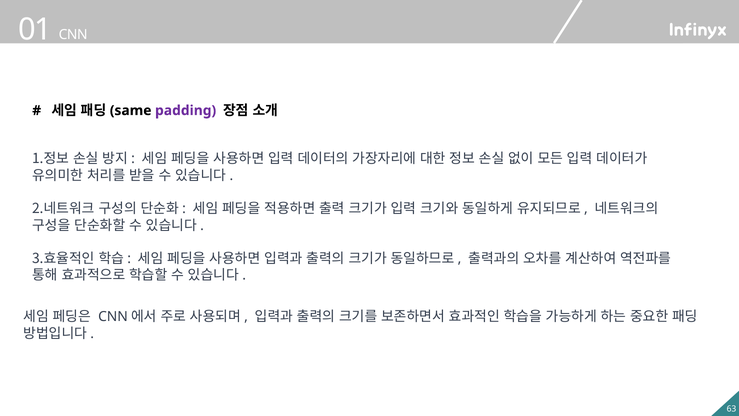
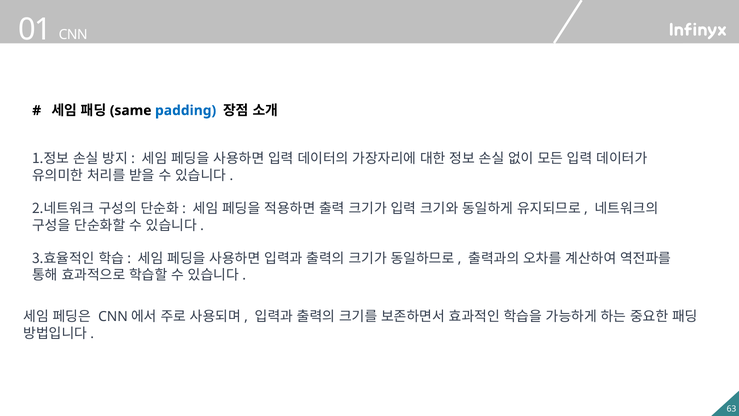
padding colour: purple -> blue
